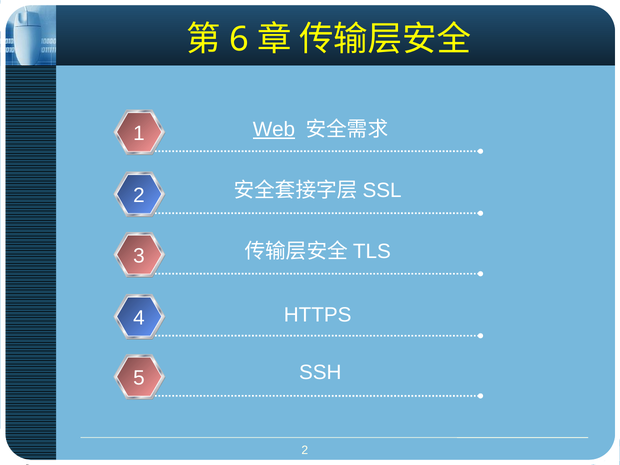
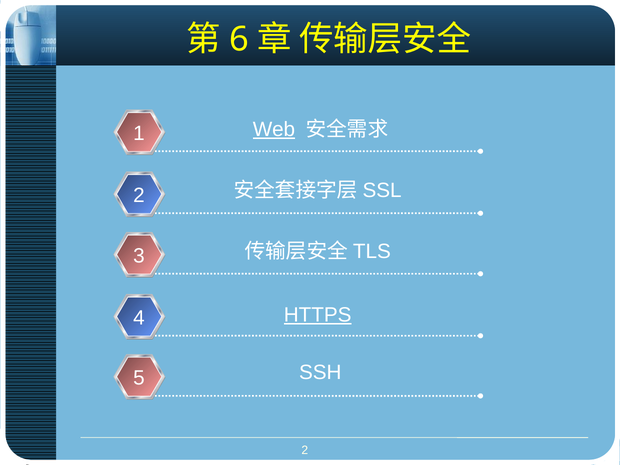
HTTPS underline: none -> present
